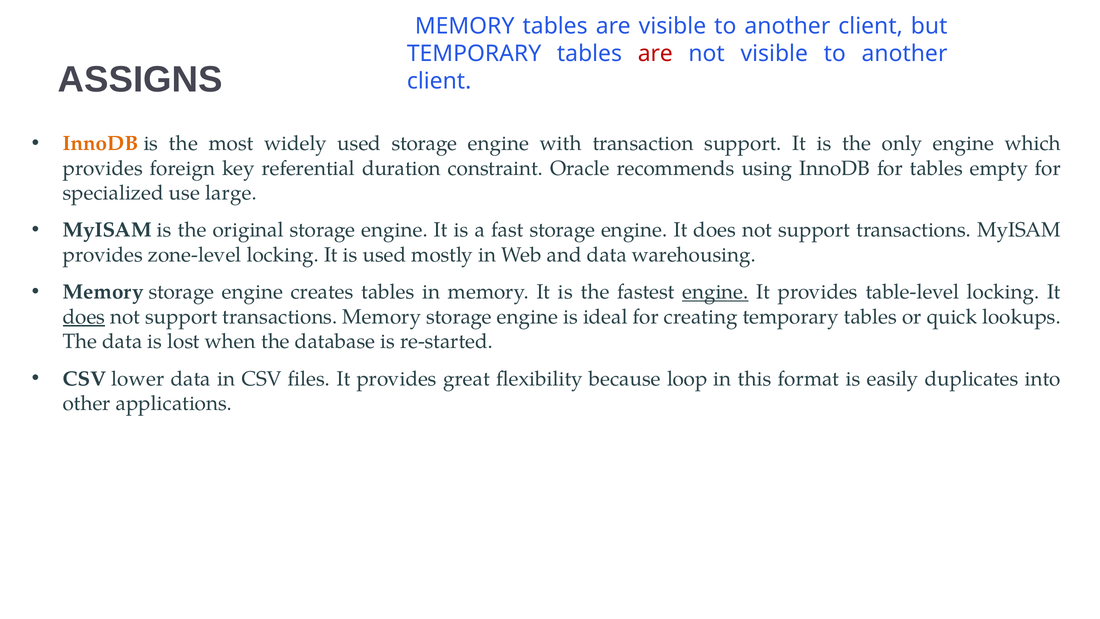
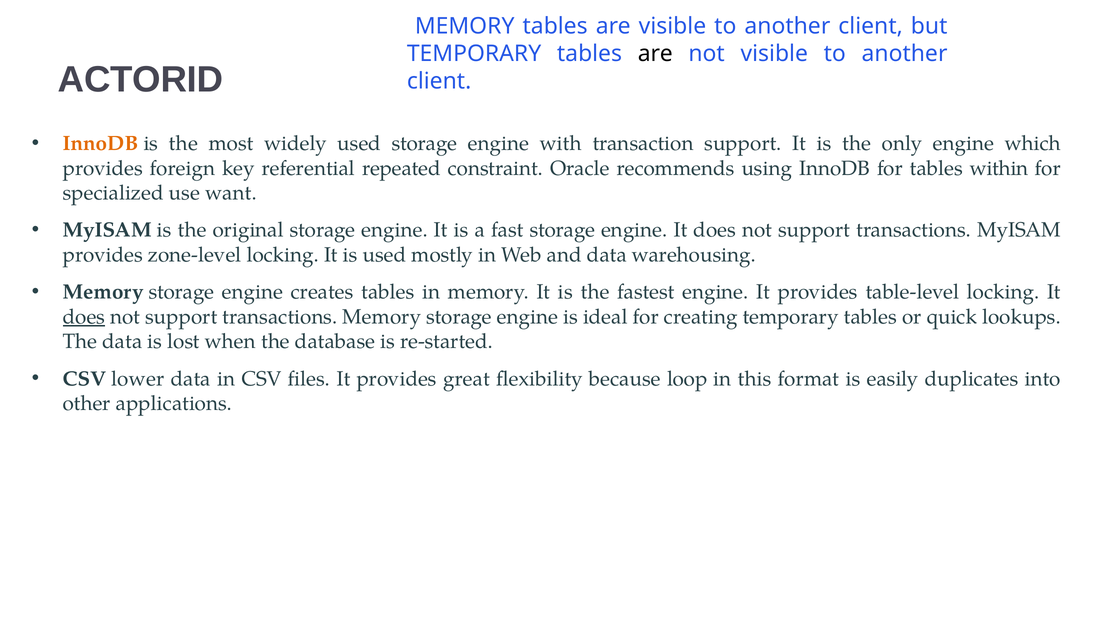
are at (655, 54) colour: red -> black
ASSIGNS: ASSIGNS -> ACTORID
duration: duration -> repeated
empty: empty -> within
large: large -> want
engine at (715, 292) underline: present -> none
